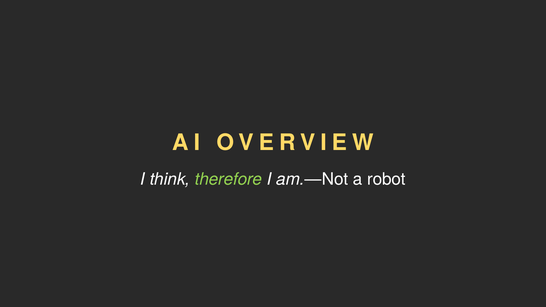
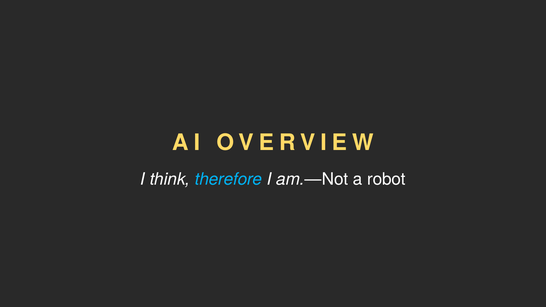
therefore colour: light green -> light blue
